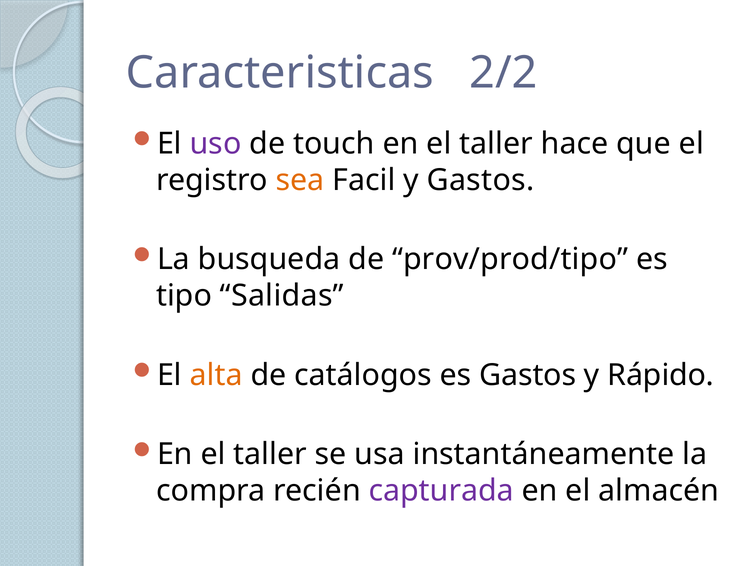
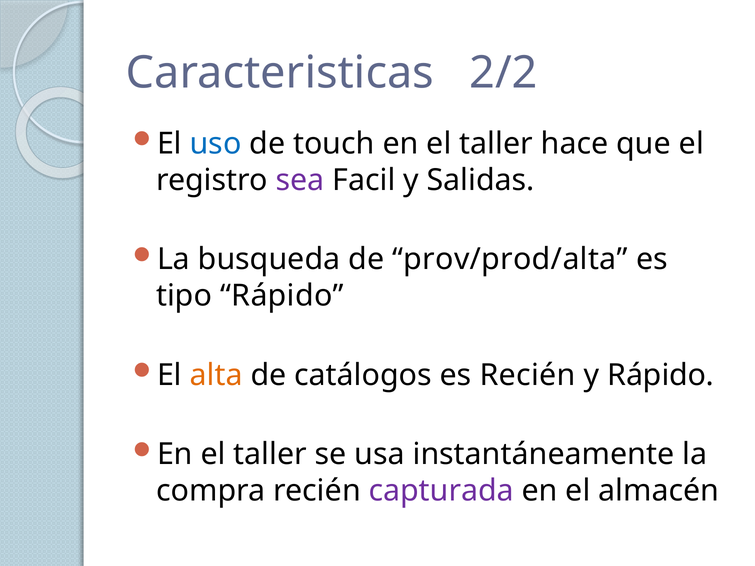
uso colour: purple -> blue
sea colour: orange -> purple
y Gastos: Gastos -> Salidas
prov/prod/tipo: prov/prod/tipo -> prov/prod/alta
tipo Salidas: Salidas -> Rápido
es Gastos: Gastos -> Recién
